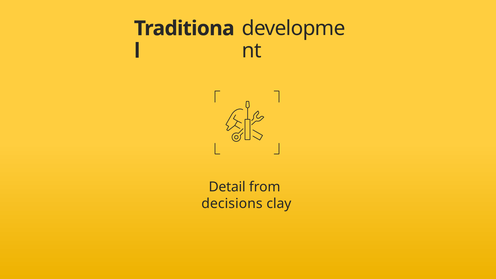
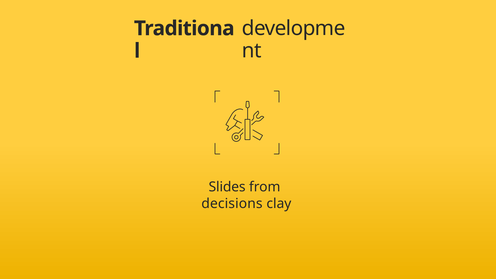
Detail: Detail -> Slides
